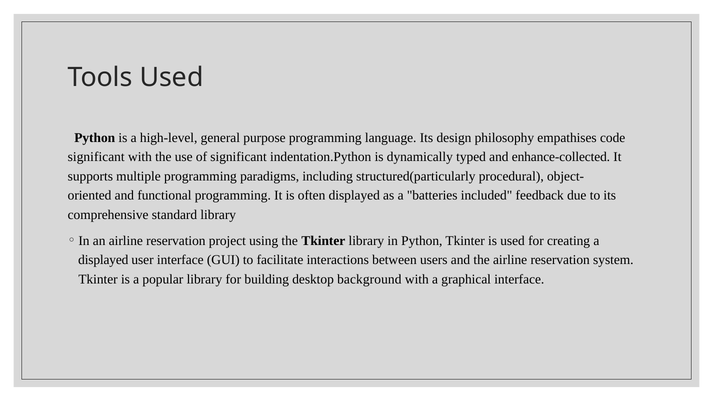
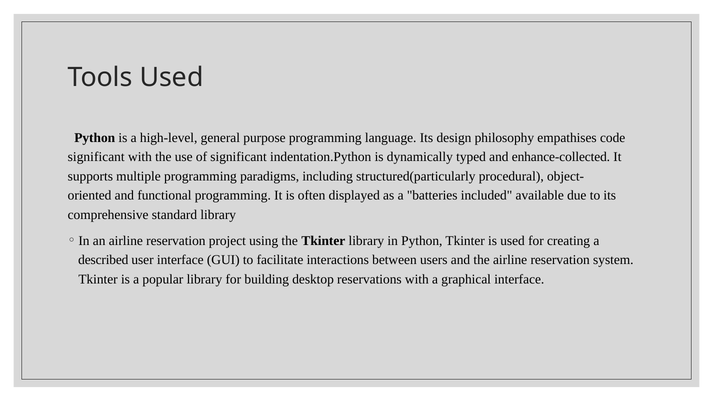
feedback: feedback -> available
displayed at (103, 260): displayed -> described
background: background -> reservations
